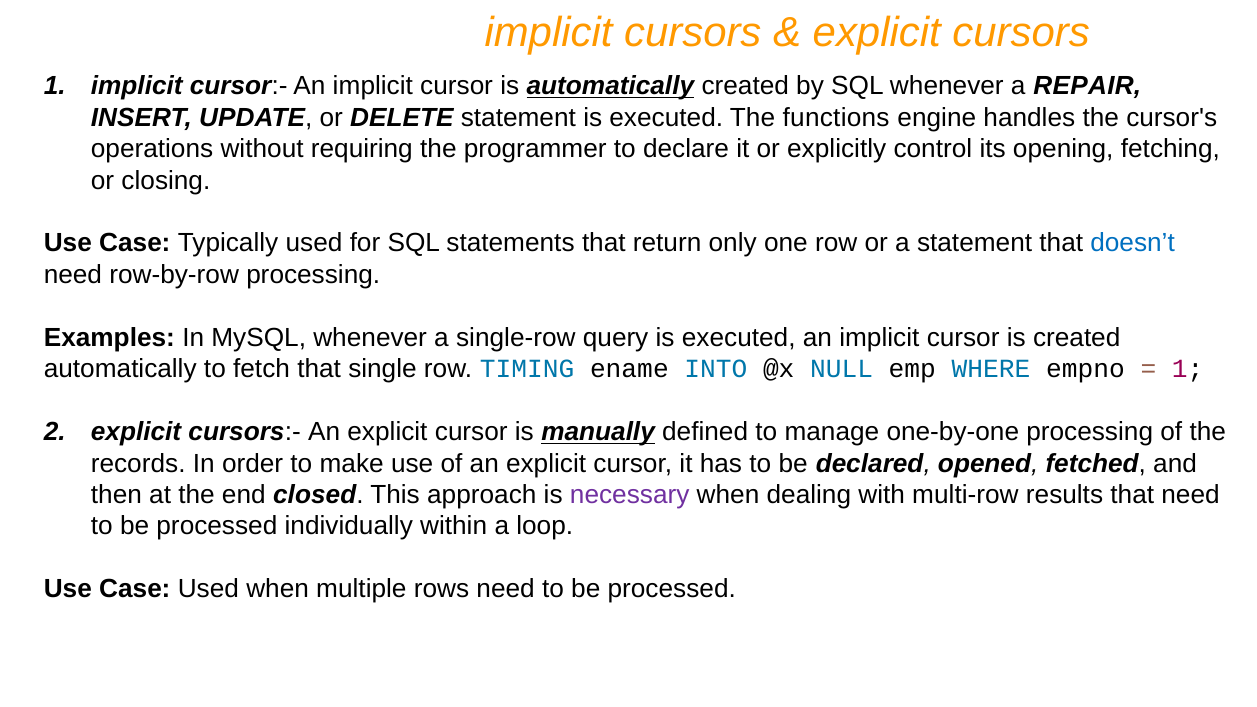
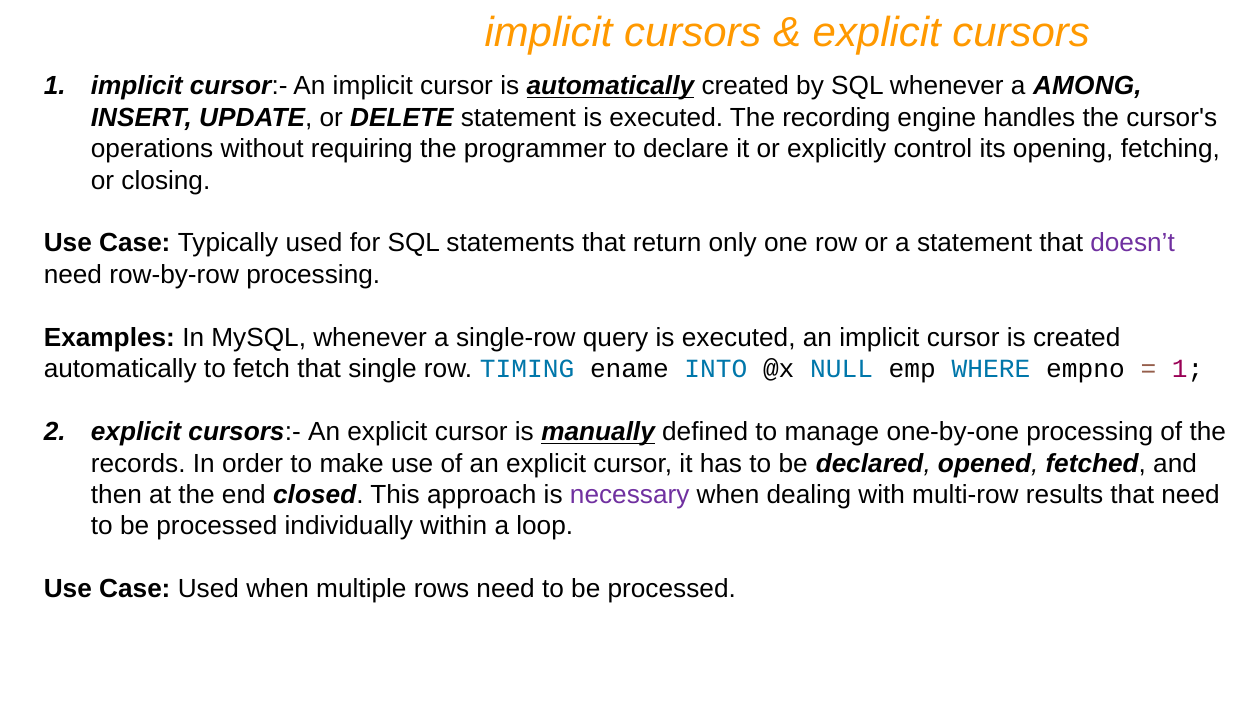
REPAIR: REPAIR -> AMONG
functions: functions -> recording
doesn’t colour: blue -> purple
